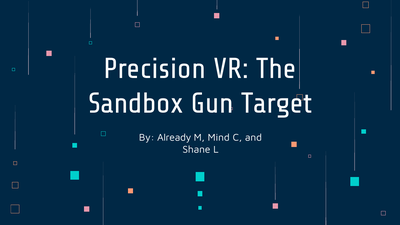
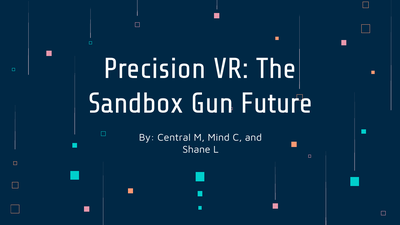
Target: Target -> Future
Already: Already -> Central
